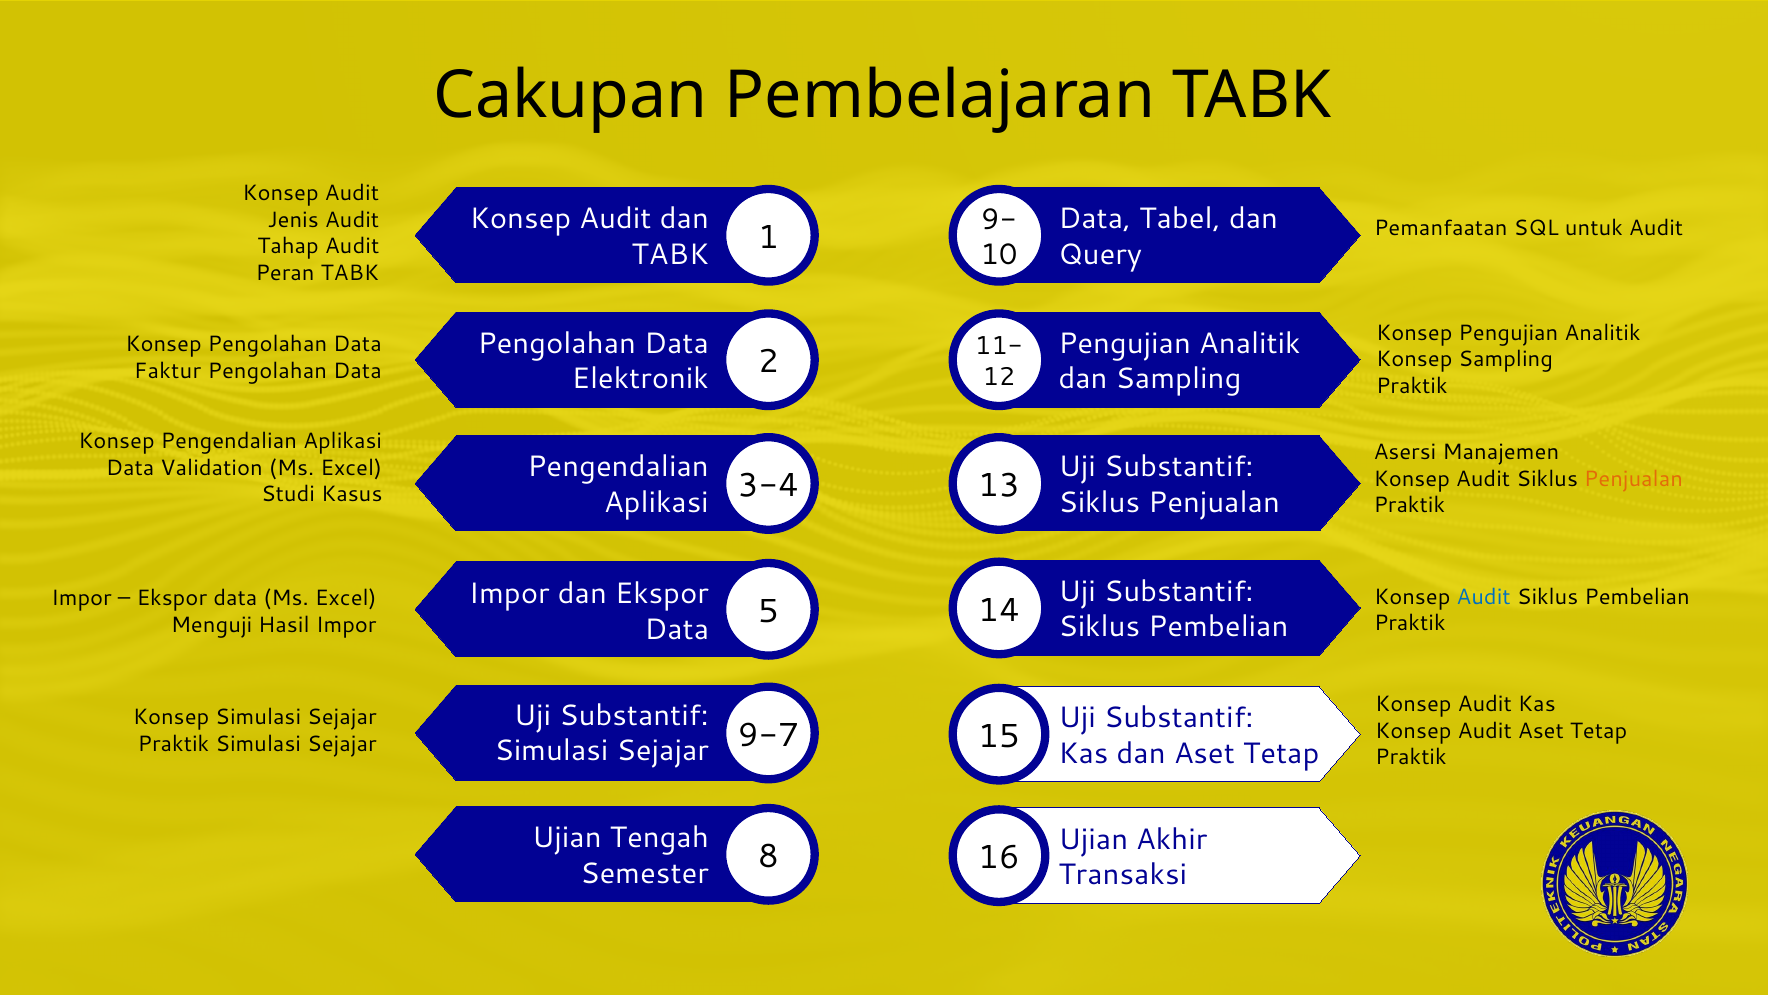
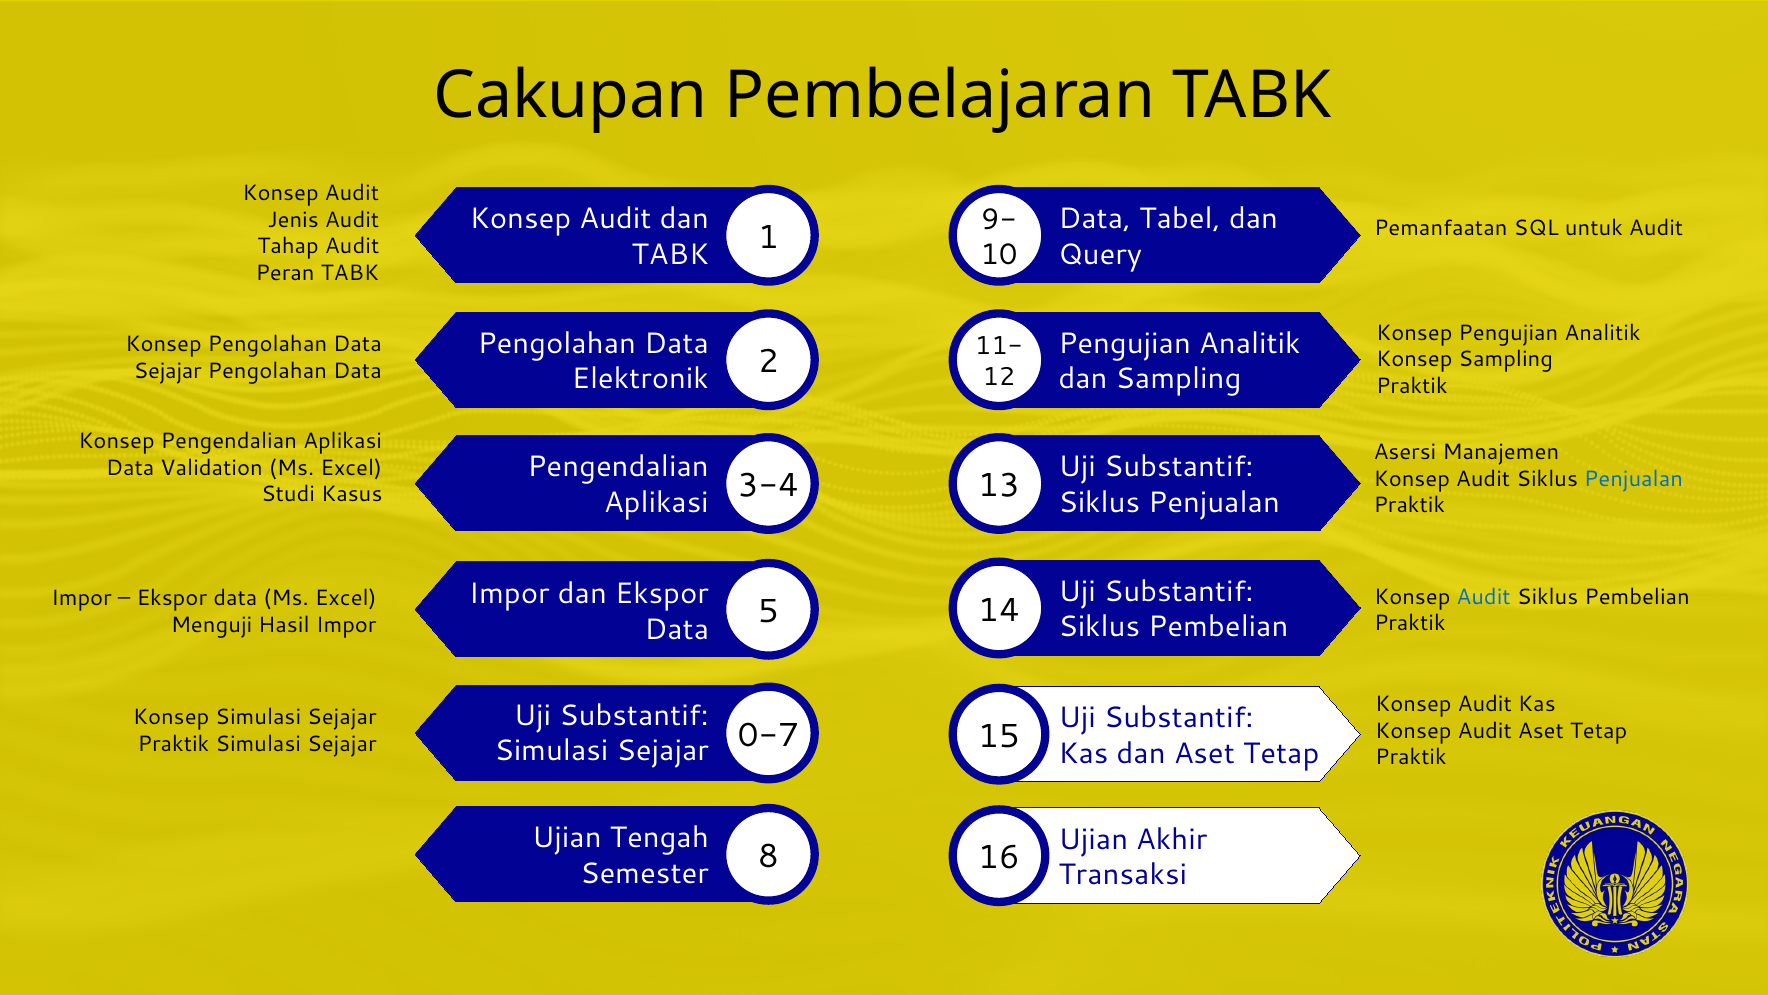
Faktur at (168, 371): Faktur -> Sejajar
Penjualan at (1633, 479) colour: orange -> blue
9-7: 9-7 -> 0-7
